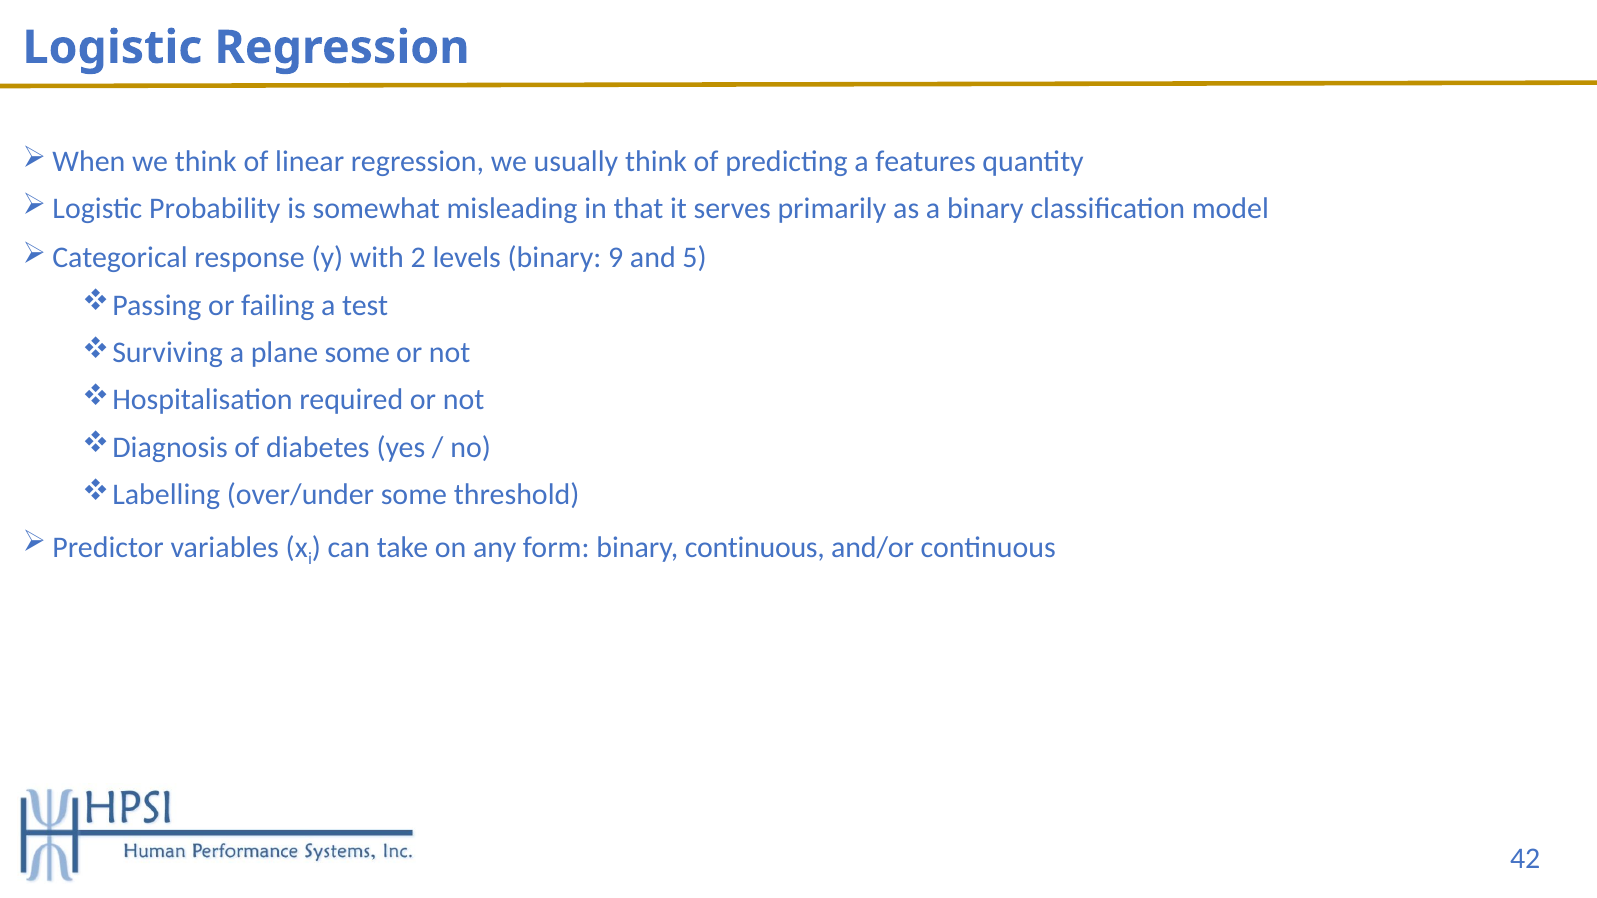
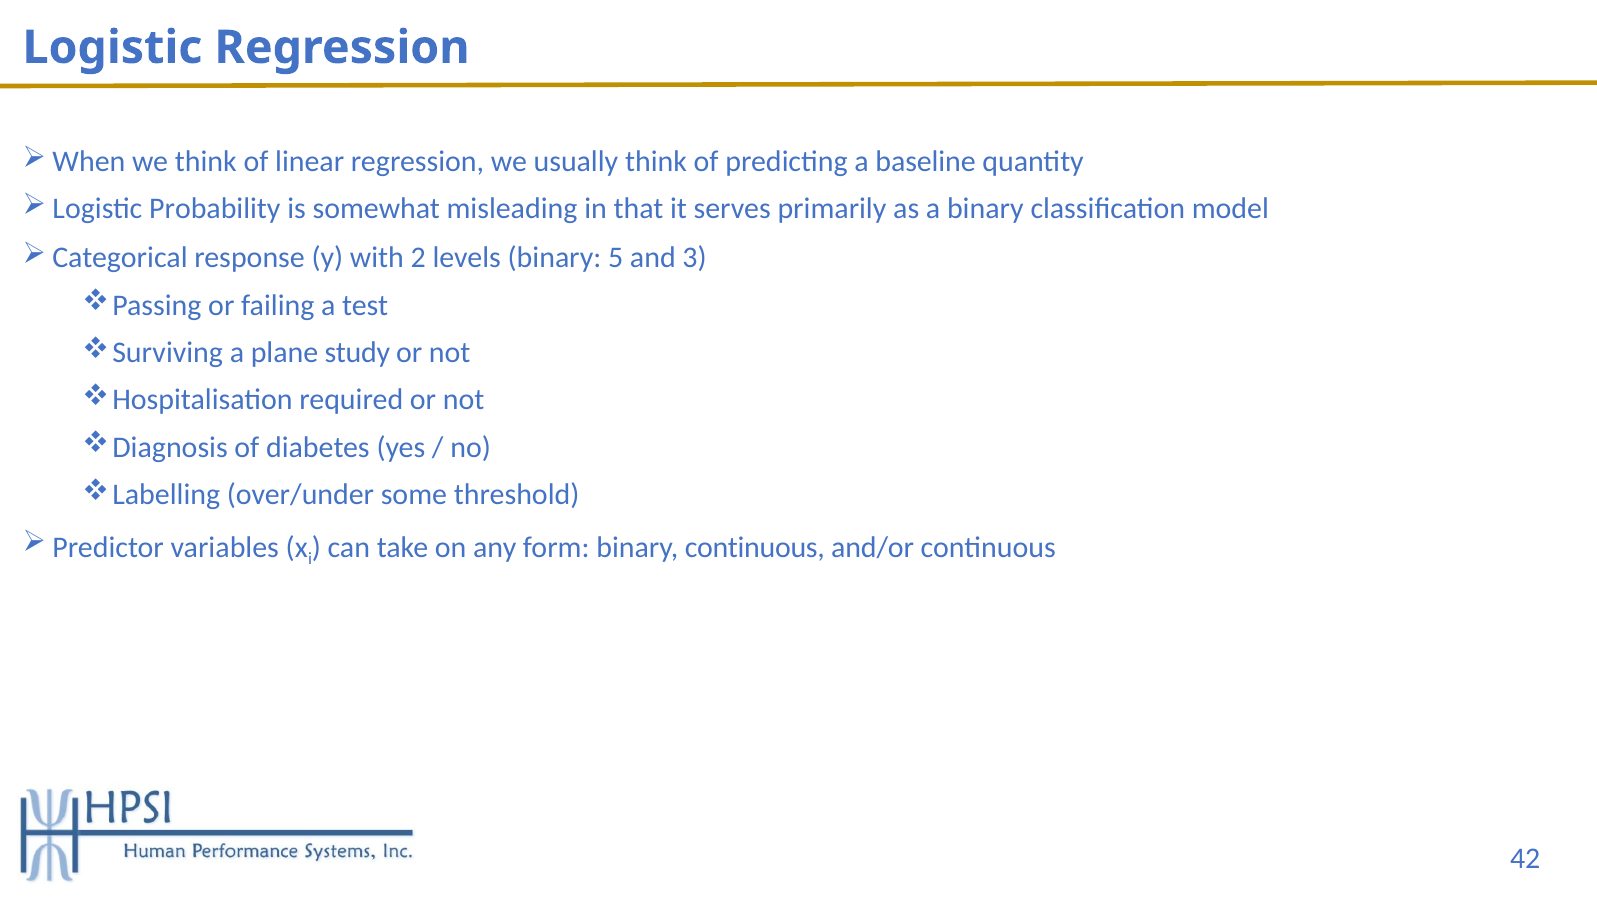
features: features -> baseline
9: 9 -> 5
5: 5 -> 3
plane some: some -> study
